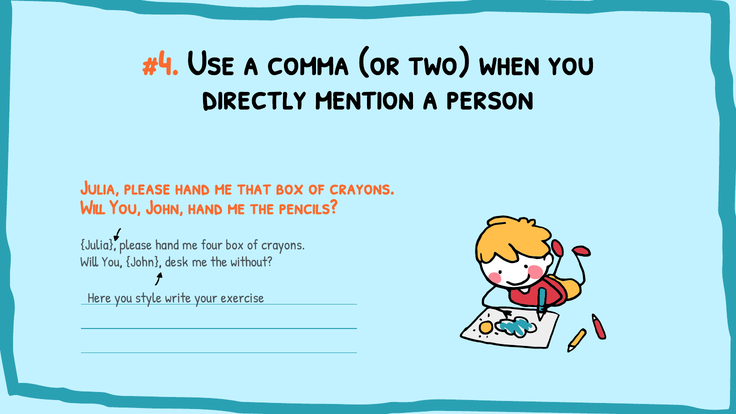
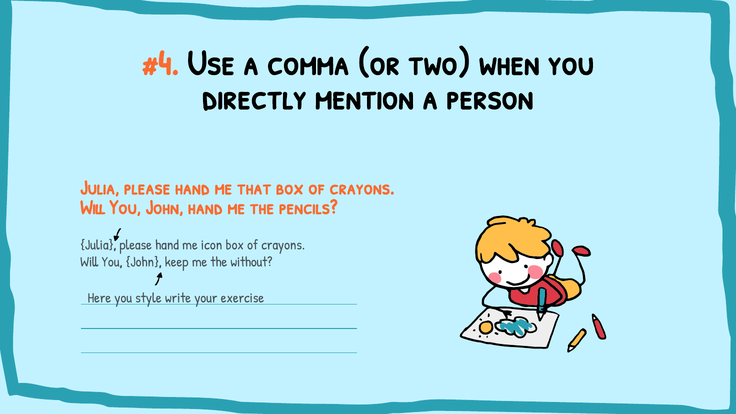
four: four -> icon
desk: desk -> keep
